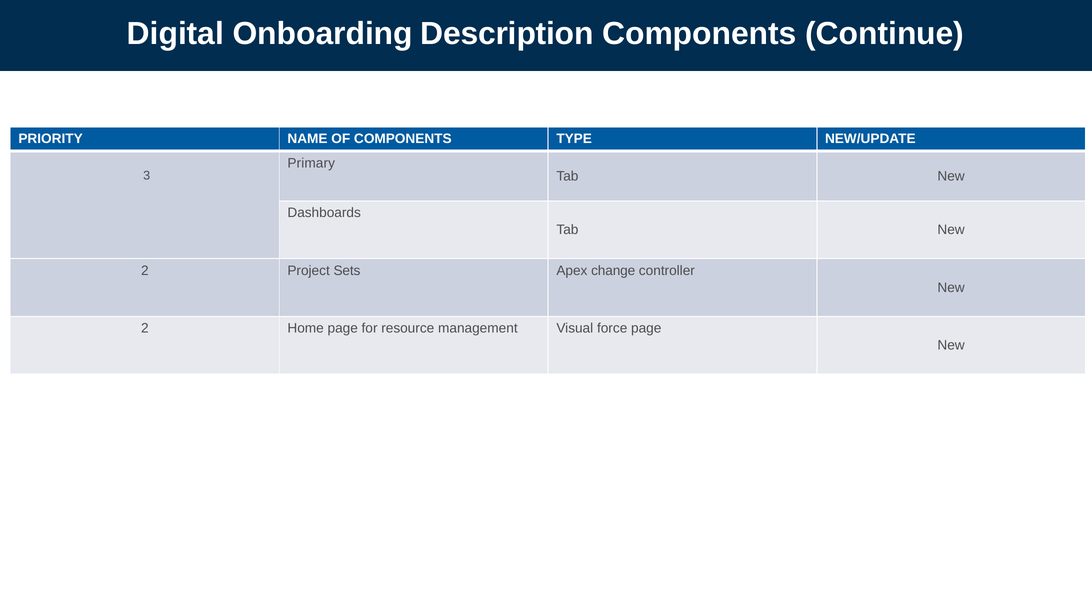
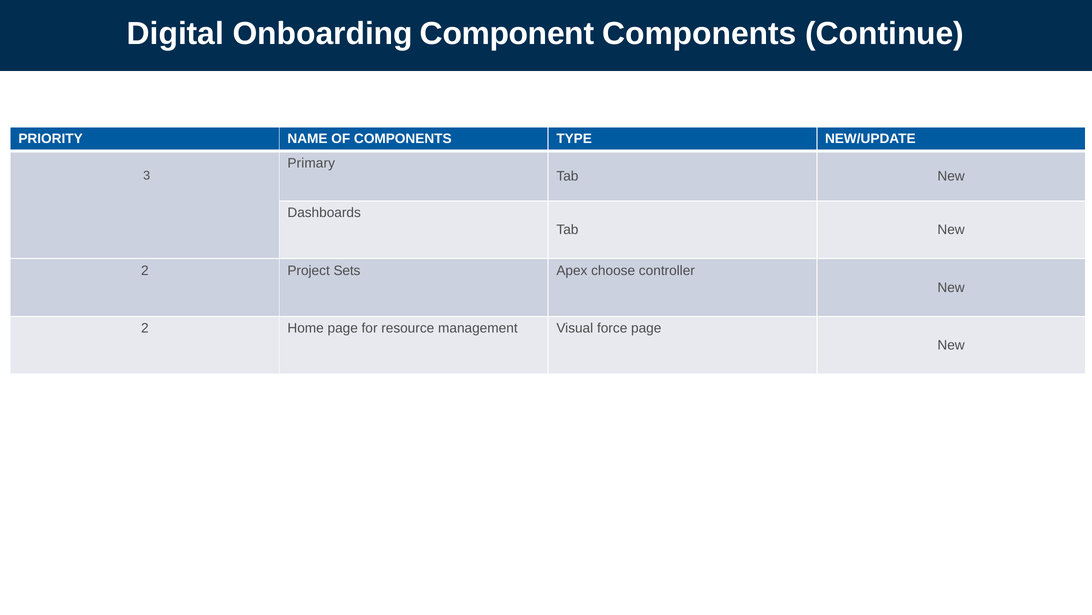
Description: Description -> Component
change: change -> choose
